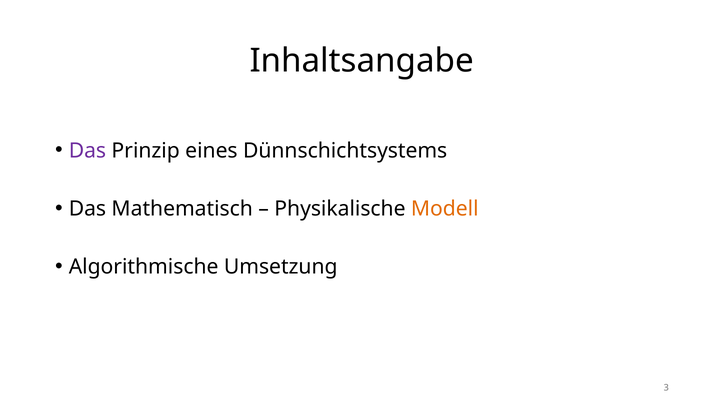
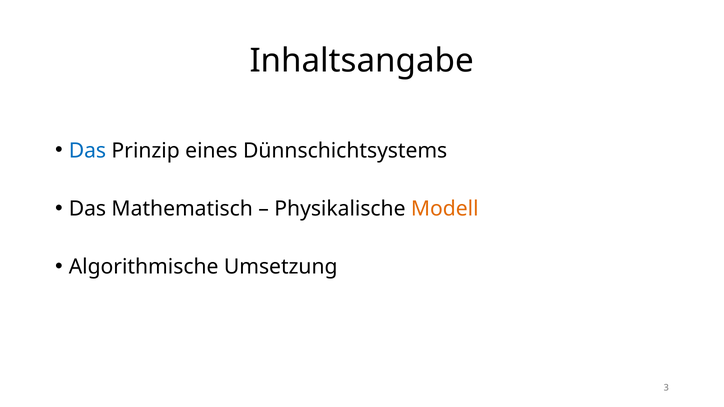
Das at (87, 151) colour: purple -> blue
